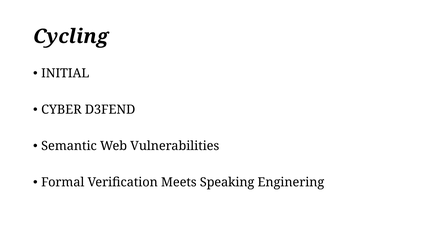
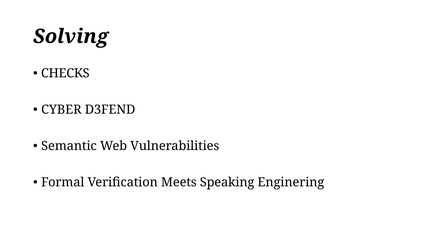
Cycling: Cycling -> Solving
INITIAL: INITIAL -> CHECKS
